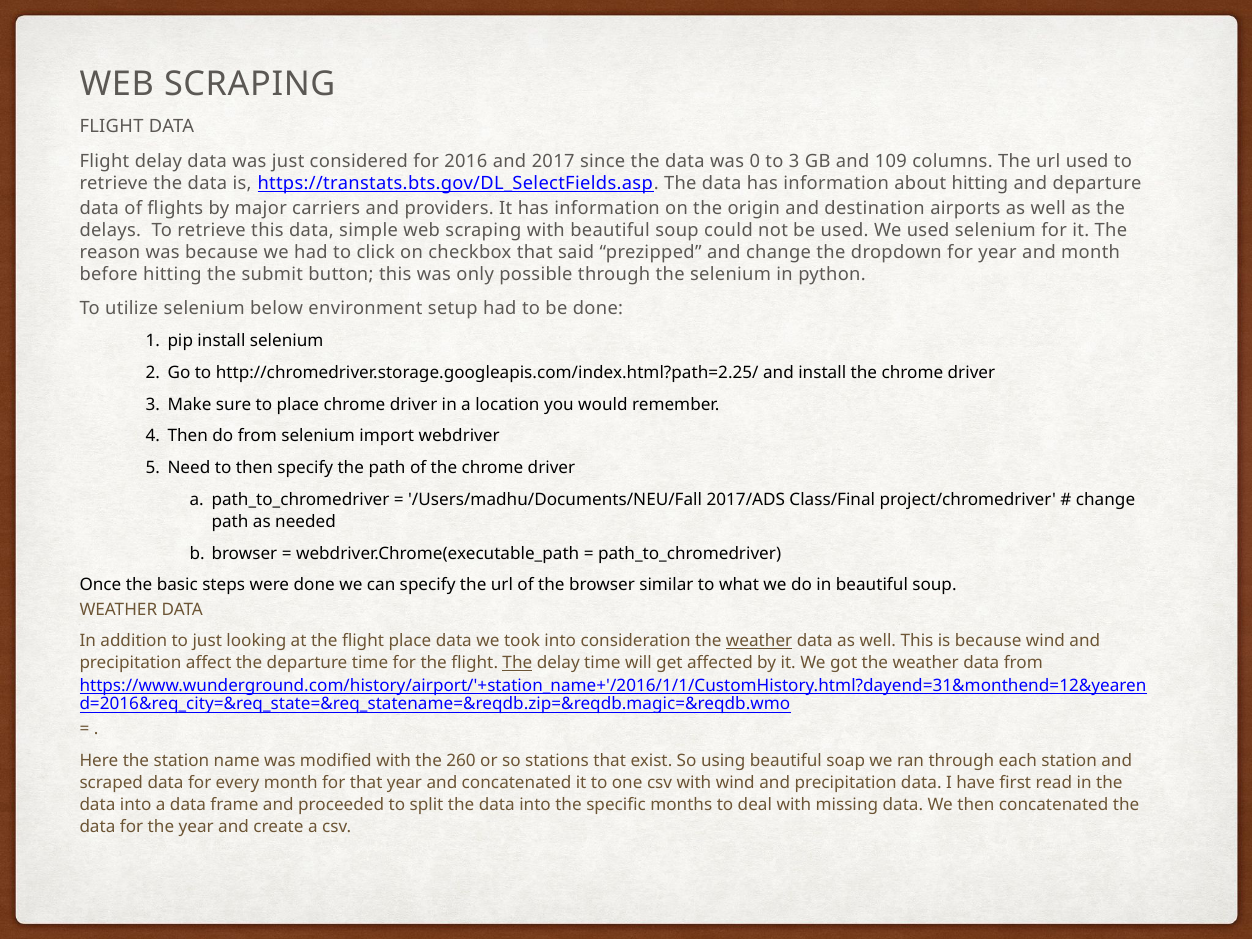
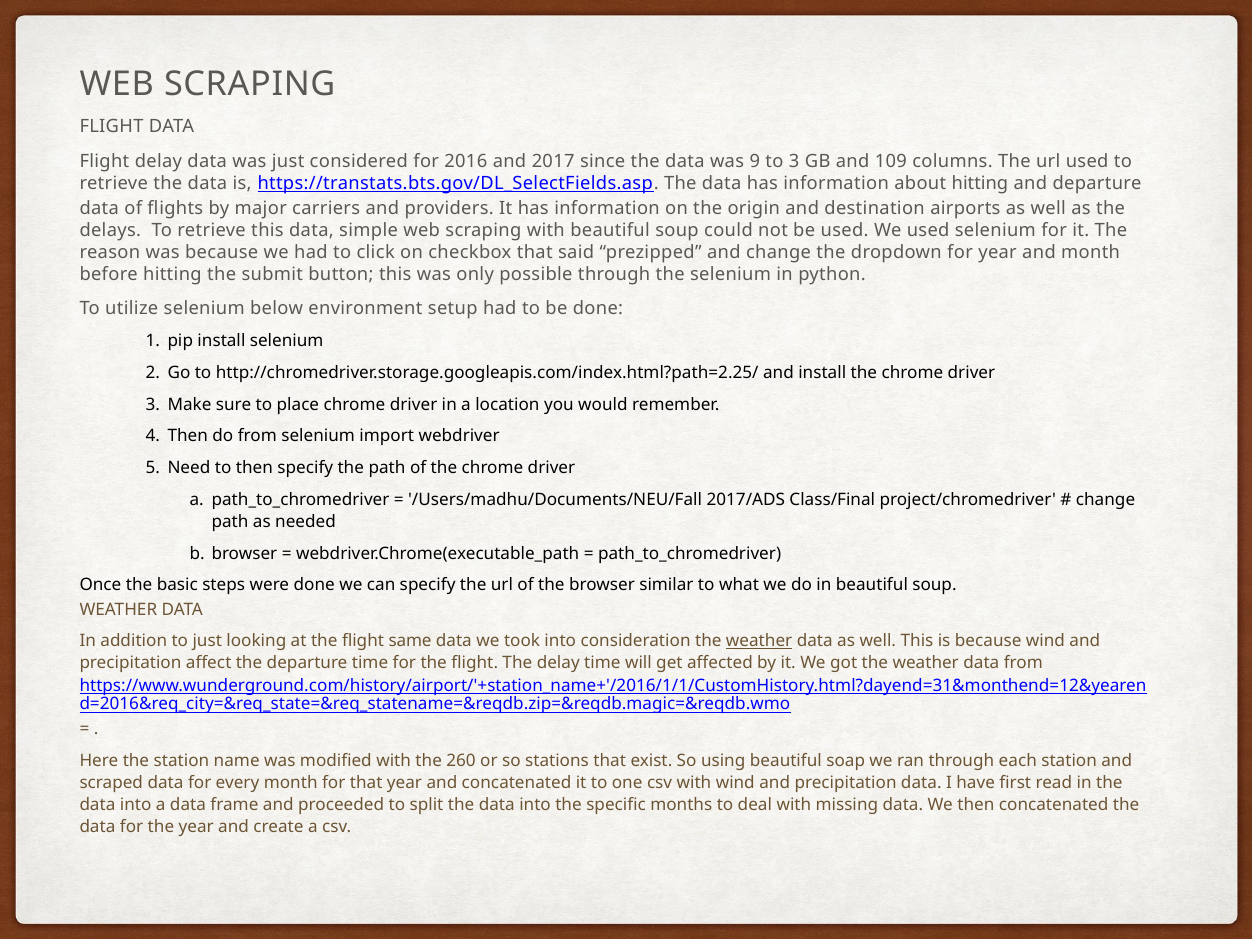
0: 0 -> 9
flight place: place -> same
The at (517, 663) underline: present -> none
